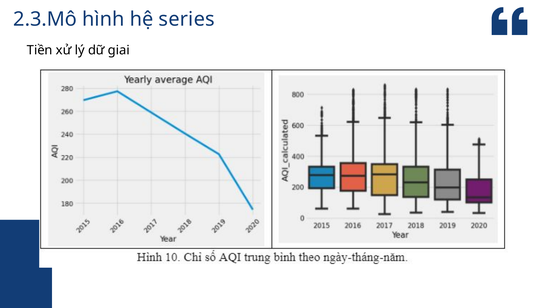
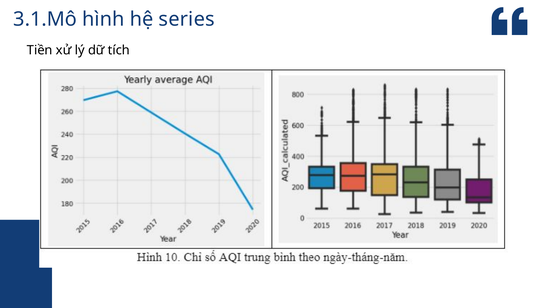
2.3.Mô: 2.3.Mô -> 3.1.Mô
giai: giai -> tích
